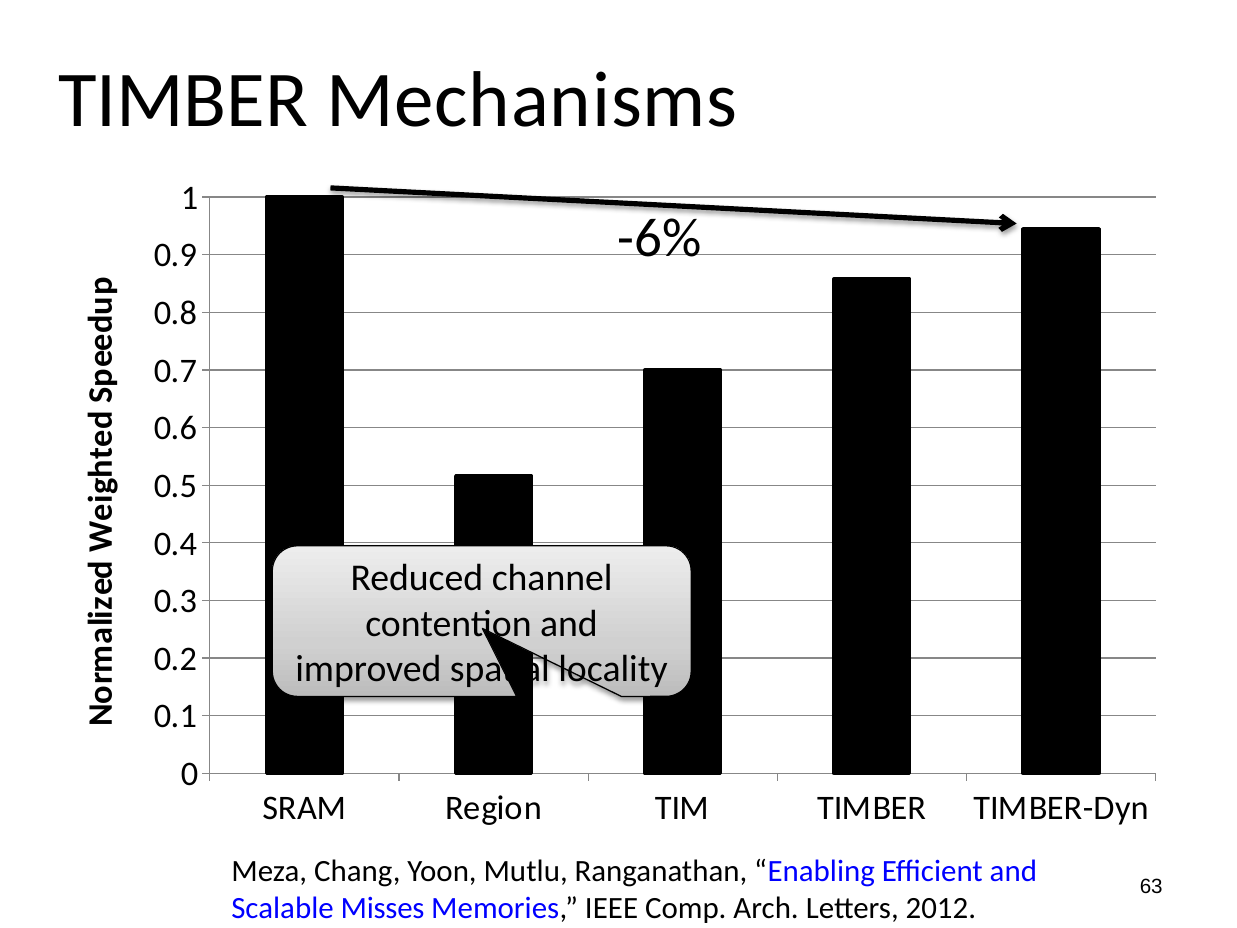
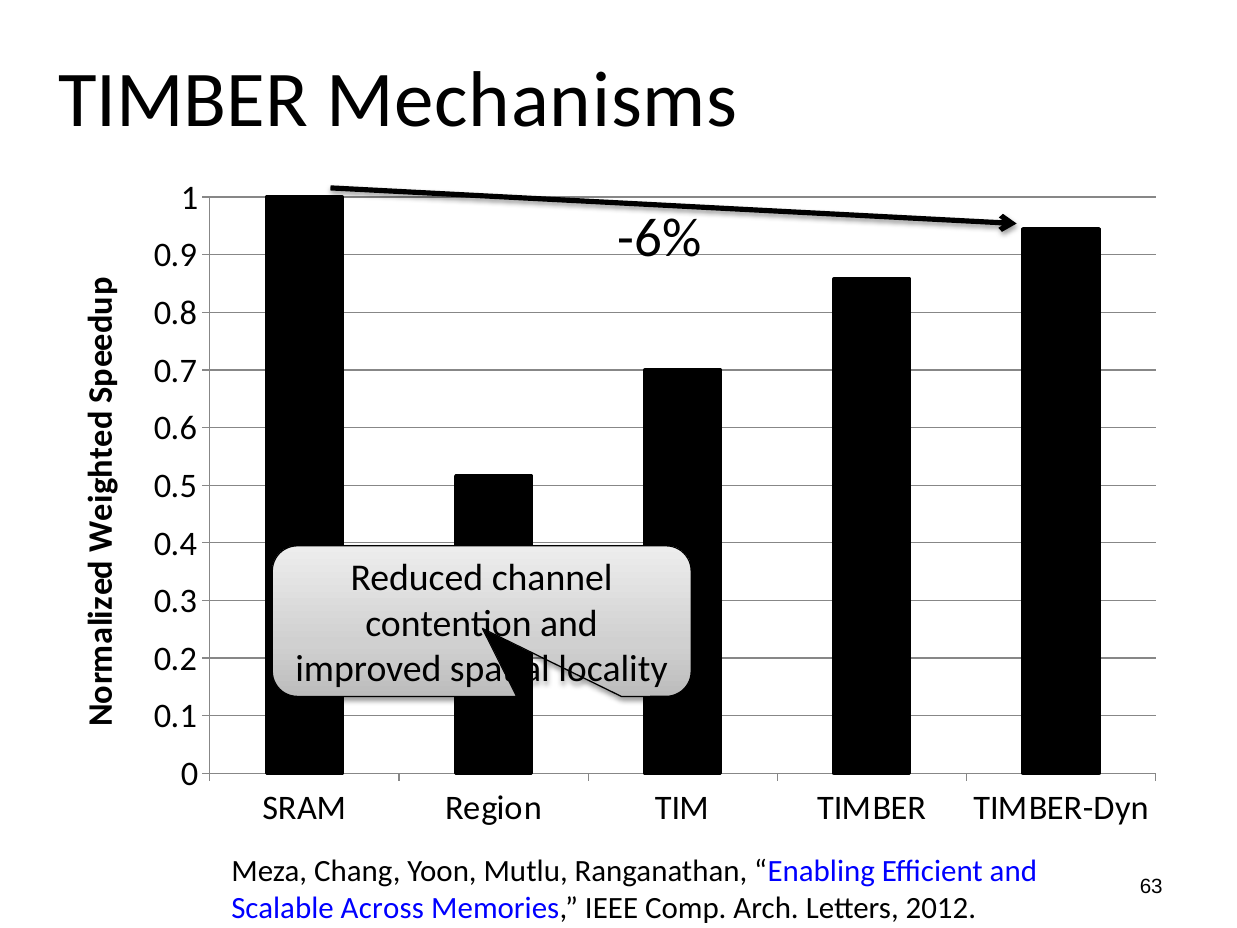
Misses: Misses -> Across
